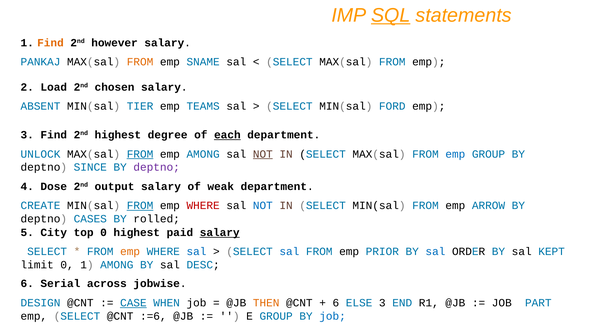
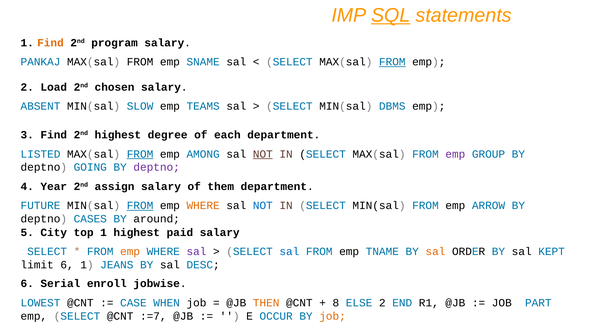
however: however -> program
FROM at (140, 62) colour: orange -> black
FROM at (392, 62) underline: none -> present
TIER: TIER -> SLOW
FORD: FORD -> DBMS
each underline: present -> none
UNLOCK: UNLOCK -> LISTED
emp at (455, 154) colour: blue -> purple
SINCE: SINCE -> GOING
Dose: Dose -> Year
output: output -> assign
weak: weak -> them
CREATE: CREATE -> FUTURE
WHERE at (203, 206) colour: red -> orange
rolled: rolled -> around
top 0: 0 -> 1
salary at (220, 232) underline: present -> none
sal at (196, 252) colour: blue -> purple
PRIOR: PRIOR -> TNAME
sal at (435, 252) colour: blue -> orange
limit 0: 0 -> 6
1 AMONG: AMONG -> JEANS
across: across -> enroll
DESIGN: DESIGN -> LOWEST
CASE underline: present -> none
6 at (336, 303): 6 -> 8
ELSE 3: 3 -> 2
:=6: :=6 -> :=7
E GROUP: GROUP -> OCCUR
job at (333, 316) colour: blue -> orange
